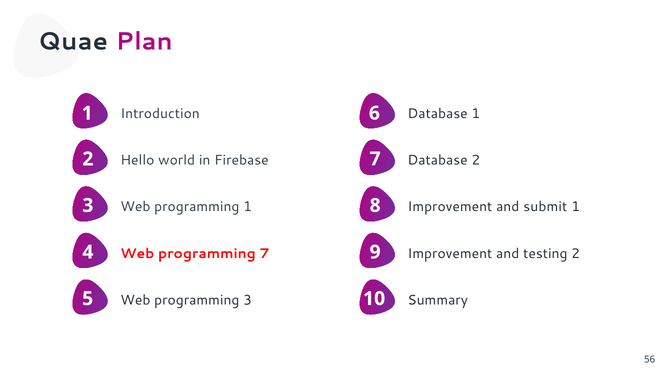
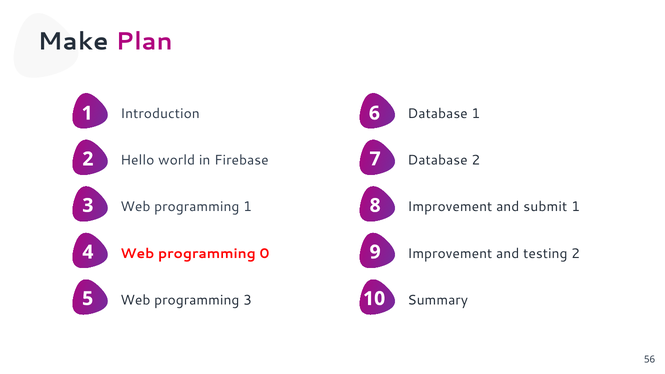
Quae: Quae -> Make
programming 7: 7 -> 0
